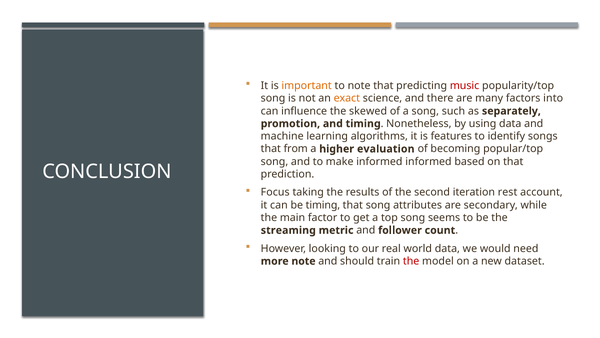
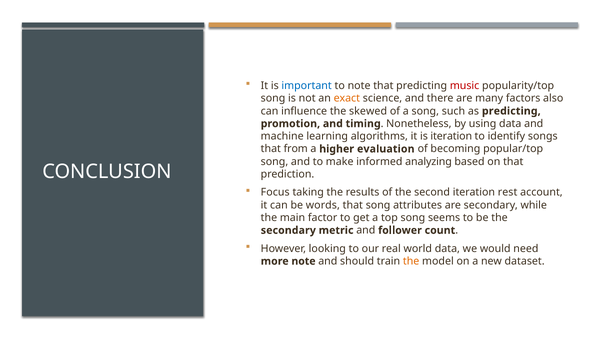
important colour: orange -> blue
into: into -> also
as separately: separately -> predicting
is features: features -> iteration
informed informed: informed -> analyzing
be timing: timing -> words
streaming at (288, 230): streaming -> secondary
the at (411, 261) colour: red -> orange
